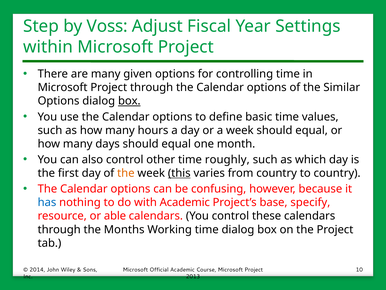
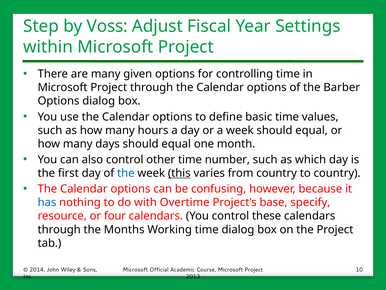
Similar: Similar -> Barber
box at (129, 101) underline: present -> none
roughly: roughly -> number
the at (126, 173) colour: orange -> blue
with Academic: Academic -> Overtime
able: able -> four
